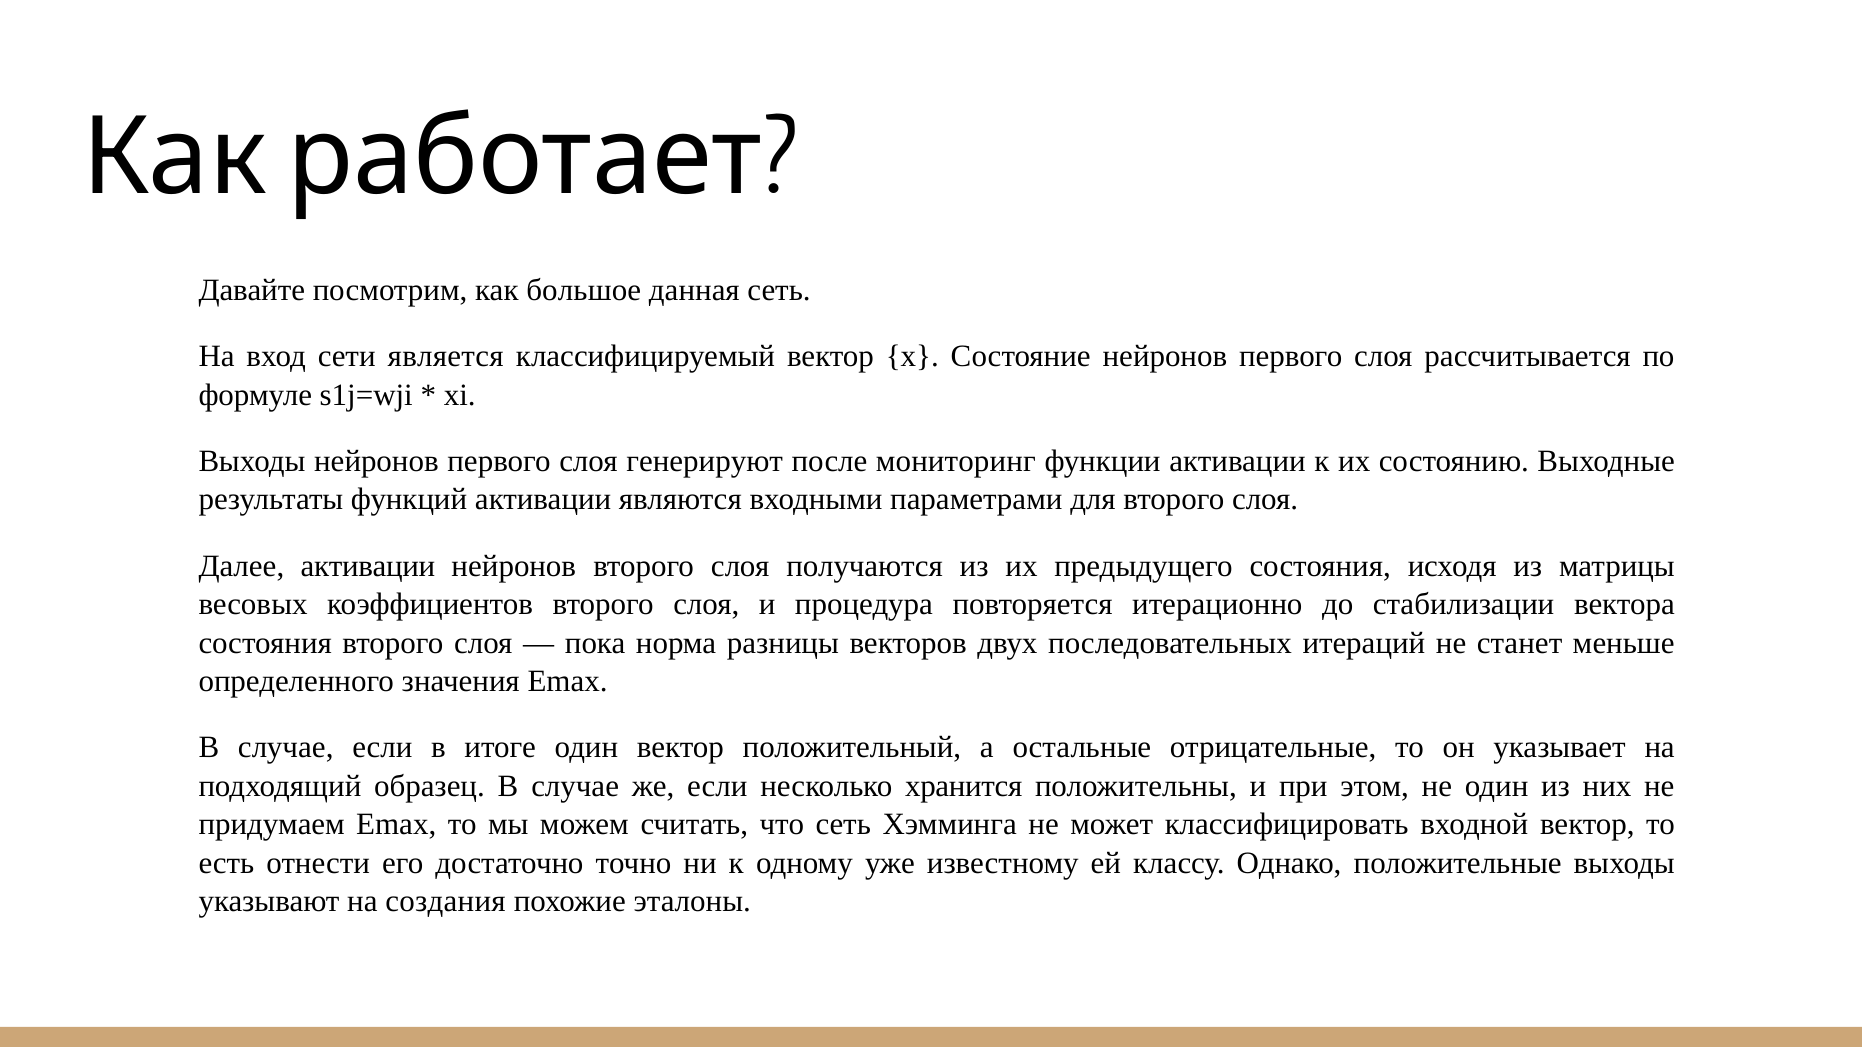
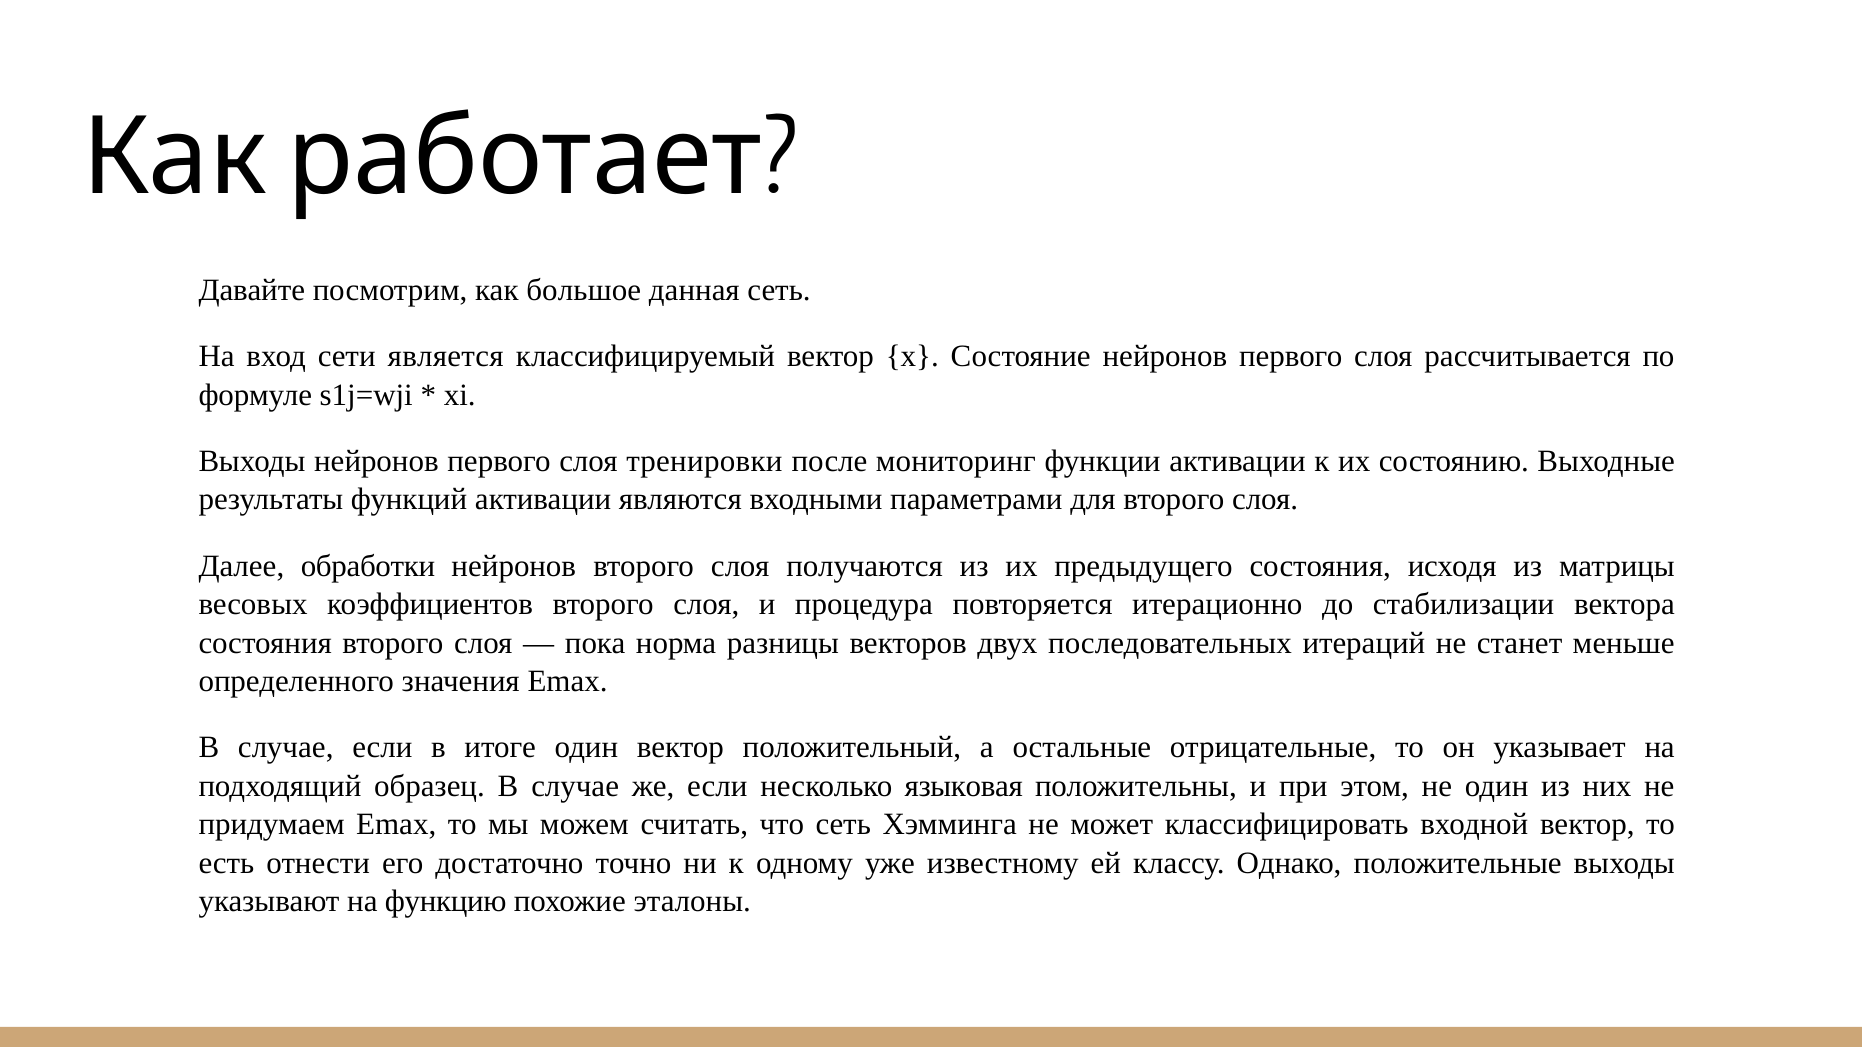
генерируют: генерируют -> тренировки
Далее активации: активации -> обработки
хранится: хранится -> языковая
создания: создания -> функцию
